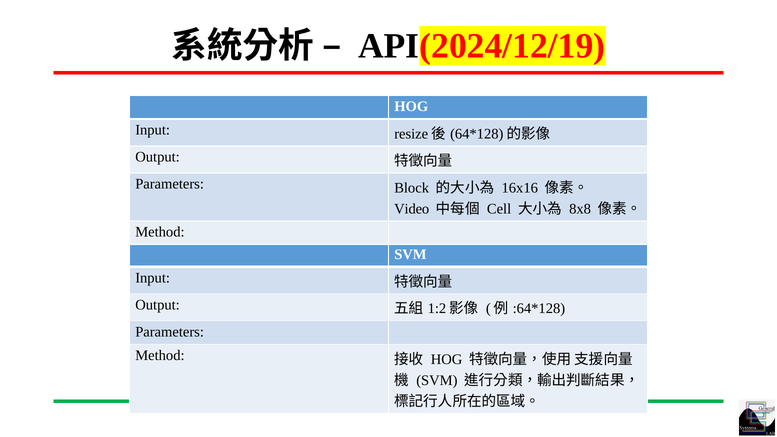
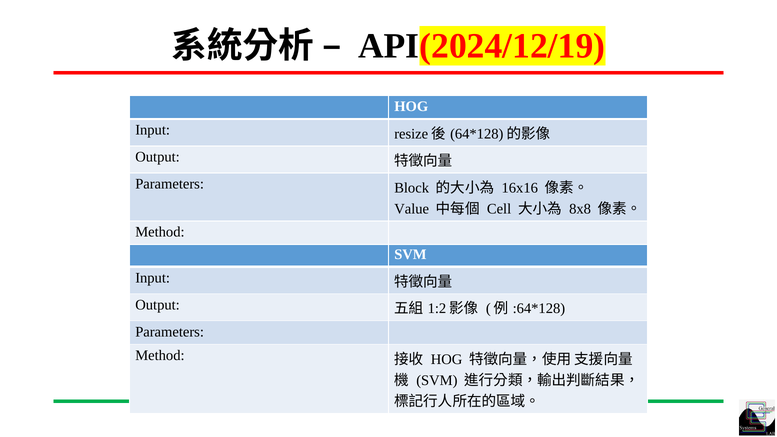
Video: Video -> Value
